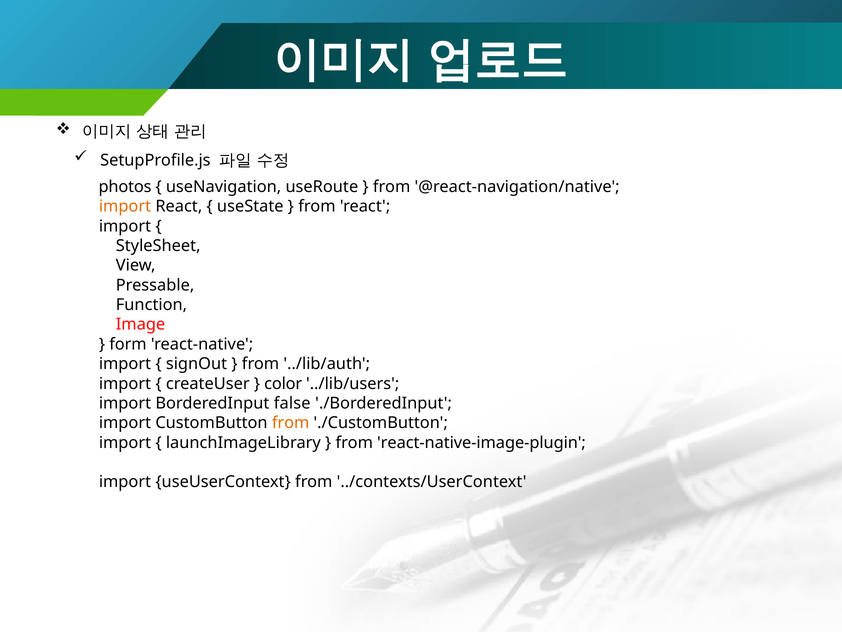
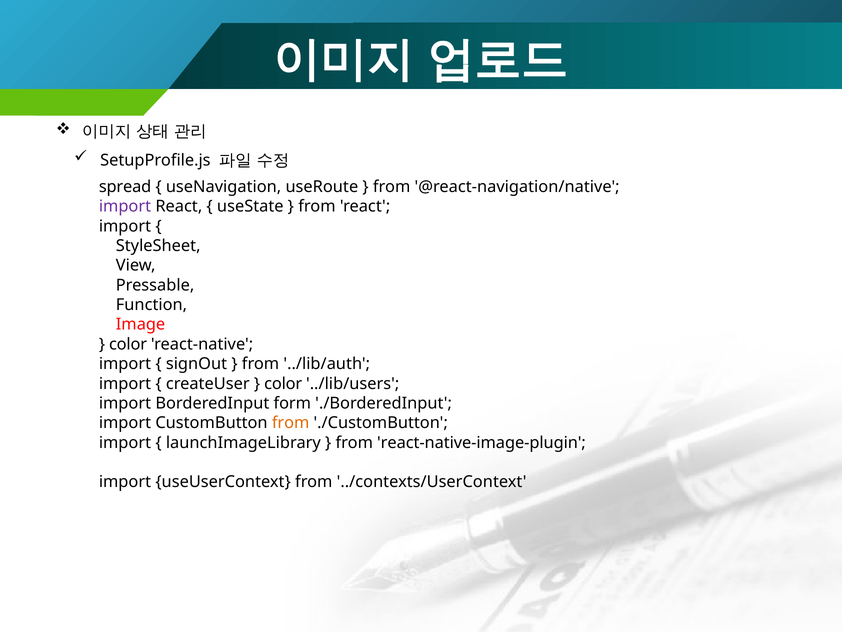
photos: photos -> spread
import at (125, 206) colour: orange -> purple
form at (128, 344): form -> color
false: false -> form
